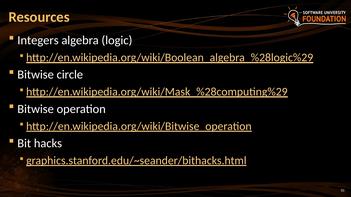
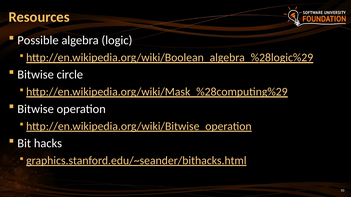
Integers: Integers -> Possible
